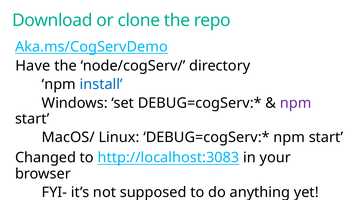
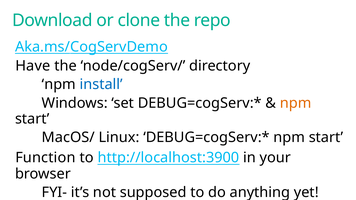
npm at (296, 103) colour: purple -> orange
Changed: Changed -> Function
http://localhost:3083: http://localhost:3083 -> http://localhost:3900
